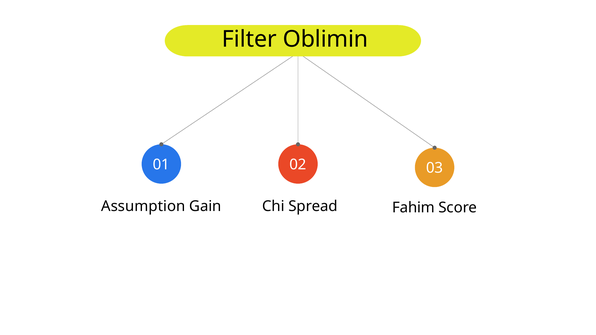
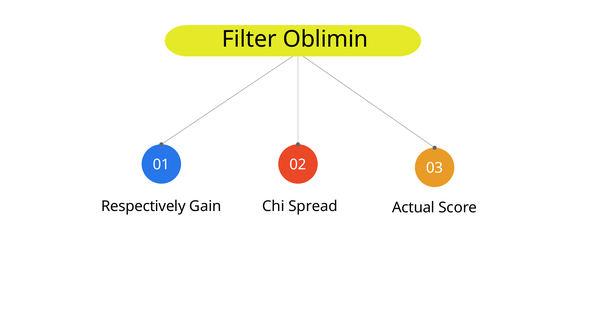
Assumption: Assumption -> Respectively
Fahim: Fahim -> Actual
